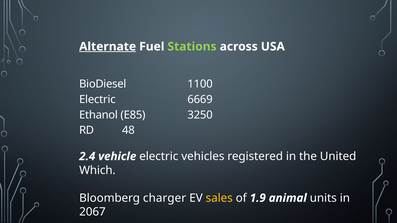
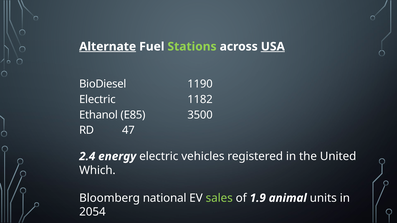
USA underline: none -> present
1100: 1100 -> 1190
6669: 6669 -> 1182
3250: 3250 -> 3500
48: 48 -> 47
vehicle: vehicle -> energy
charger: charger -> national
sales colour: yellow -> light green
2067: 2067 -> 2054
